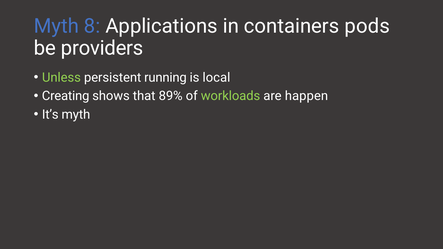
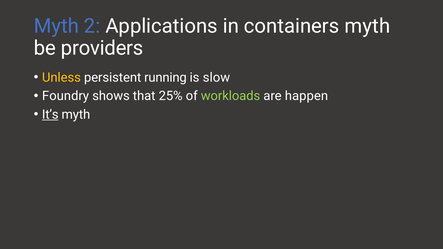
8: 8 -> 2
containers pods: pods -> myth
Unless colour: light green -> yellow
local: local -> slow
Creating: Creating -> Foundry
89%: 89% -> 25%
It’s underline: none -> present
